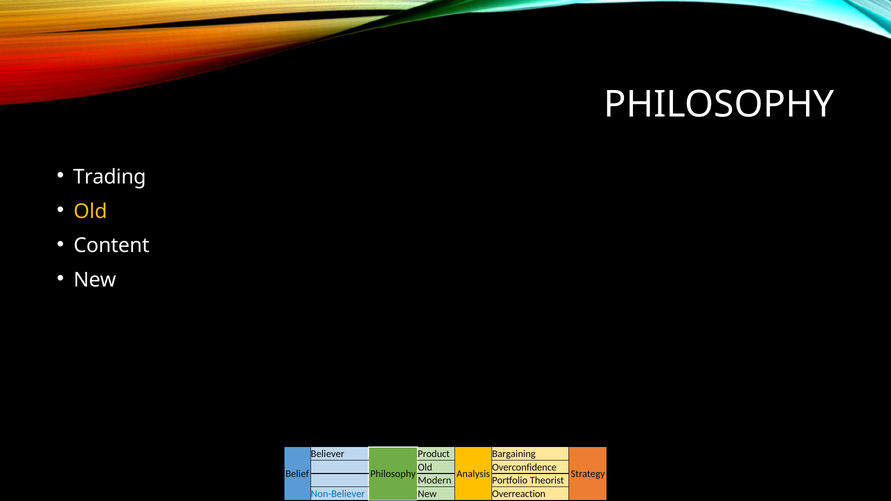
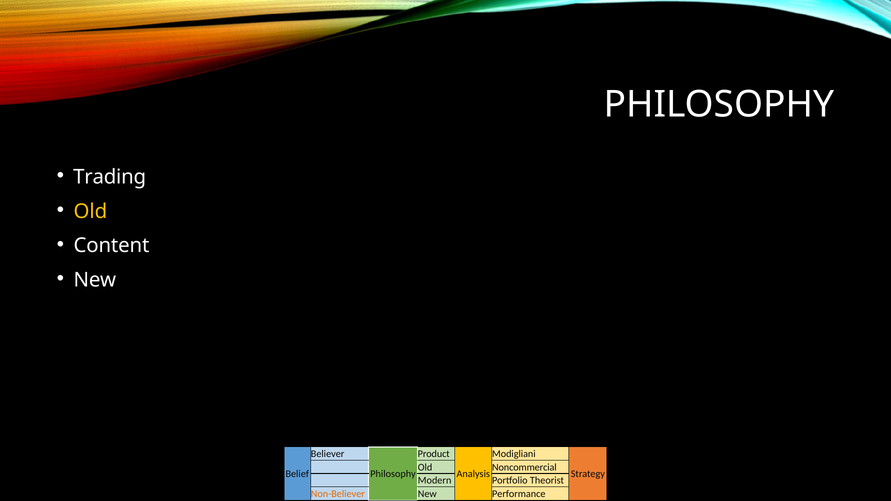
Bargaining: Bargaining -> Modigliani
Overconfidence: Overconfidence -> Noncommercial
Non-Believer colour: blue -> orange
Overreaction: Overreaction -> Performance
